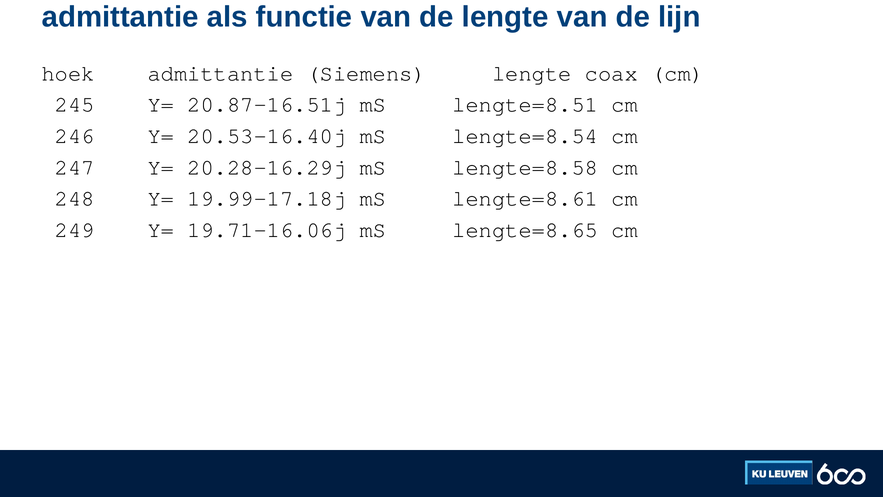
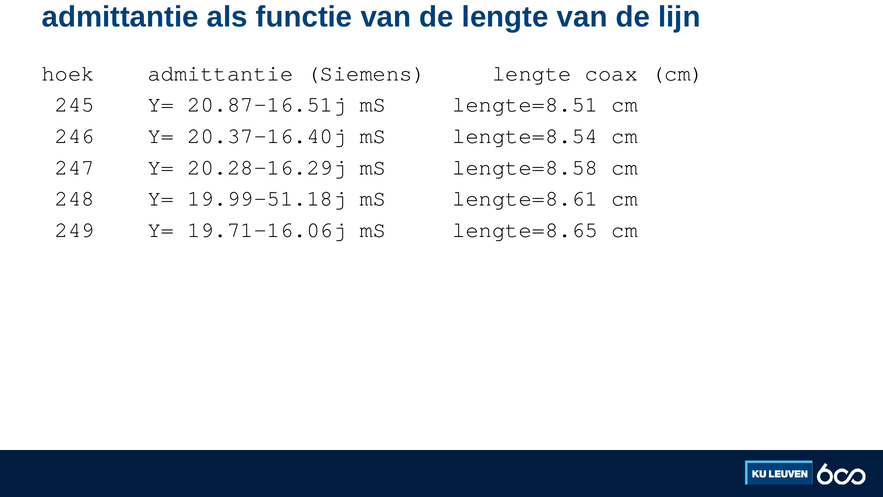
20.53-16.40j: 20.53-16.40j -> 20.37-16.40j
19.99-17.18j: 19.99-17.18j -> 19.99-51.18j
